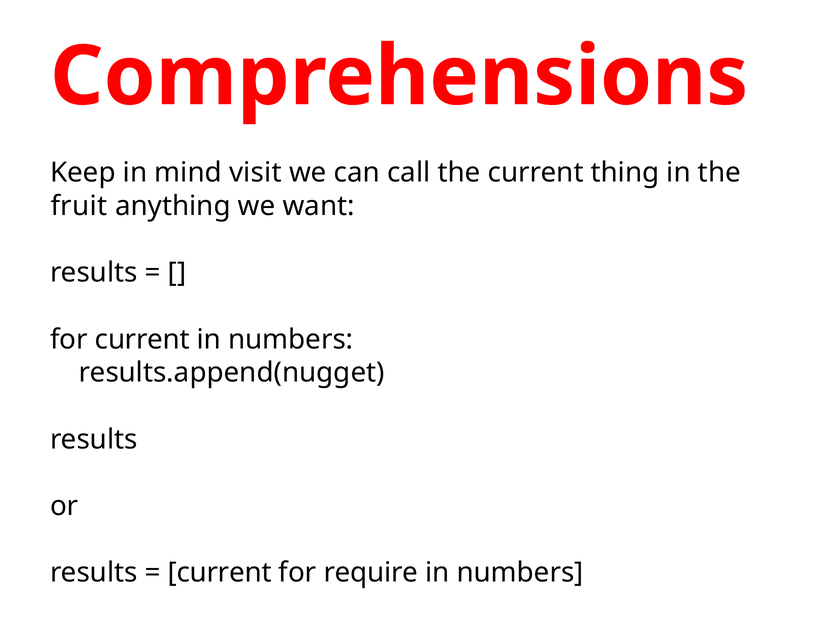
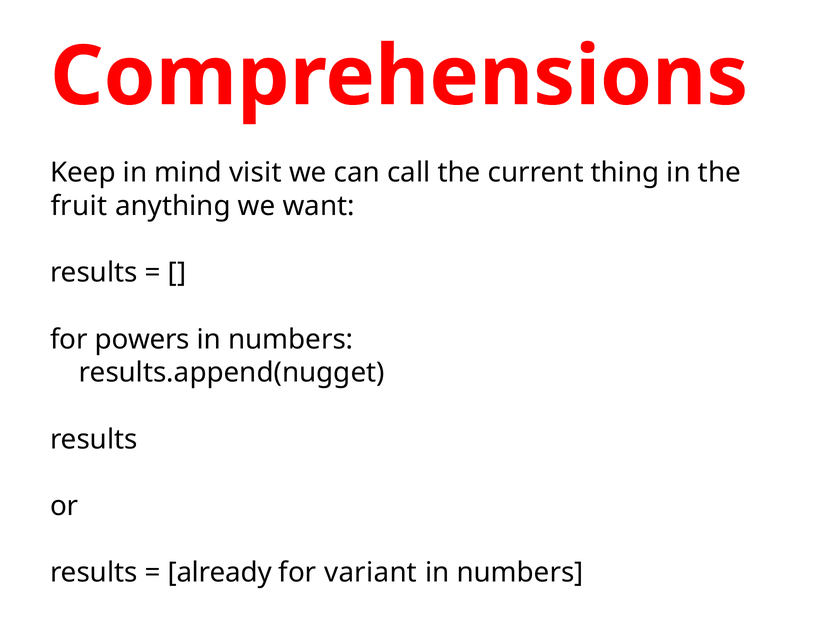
for current: current -> powers
current at (220, 573): current -> already
require: require -> variant
